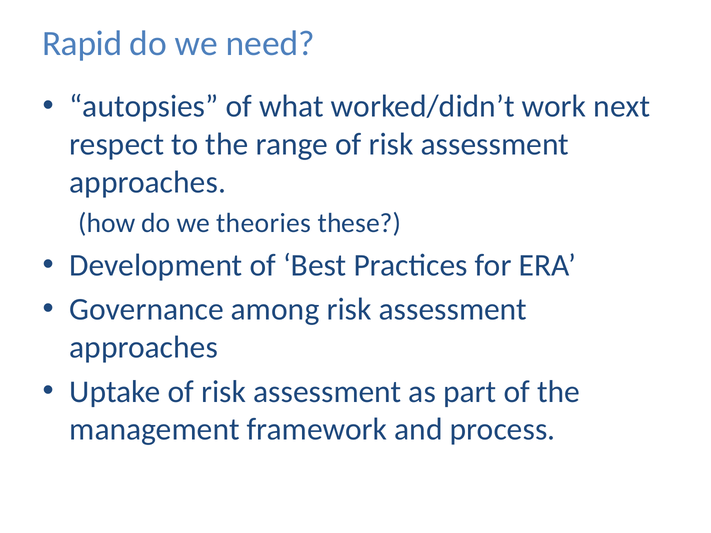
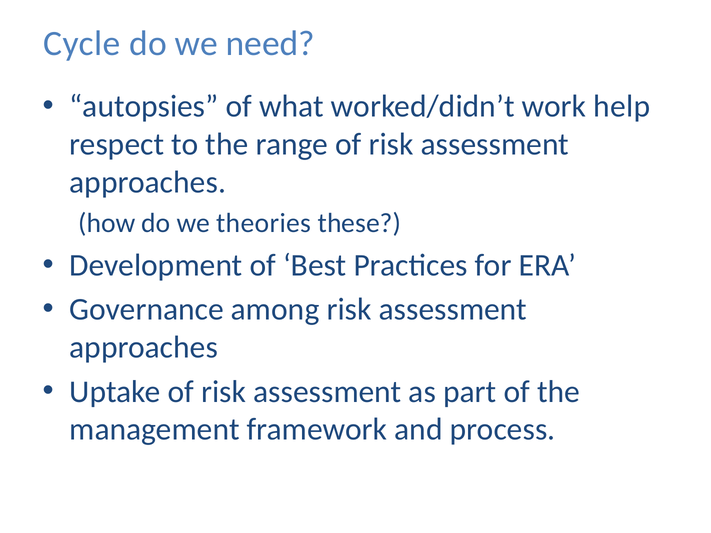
Rapid: Rapid -> Cycle
next: next -> help
